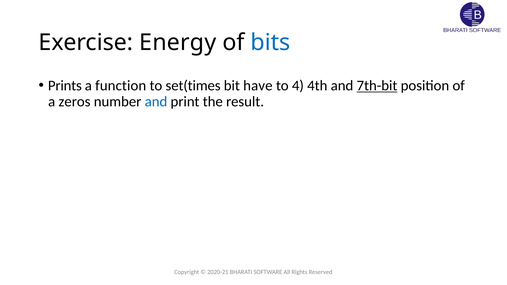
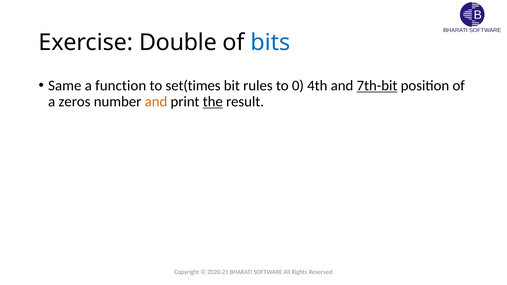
Energy: Energy -> Double
Prints: Prints -> Same
have: have -> rules
4: 4 -> 0
and at (156, 102) colour: blue -> orange
the underline: none -> present
